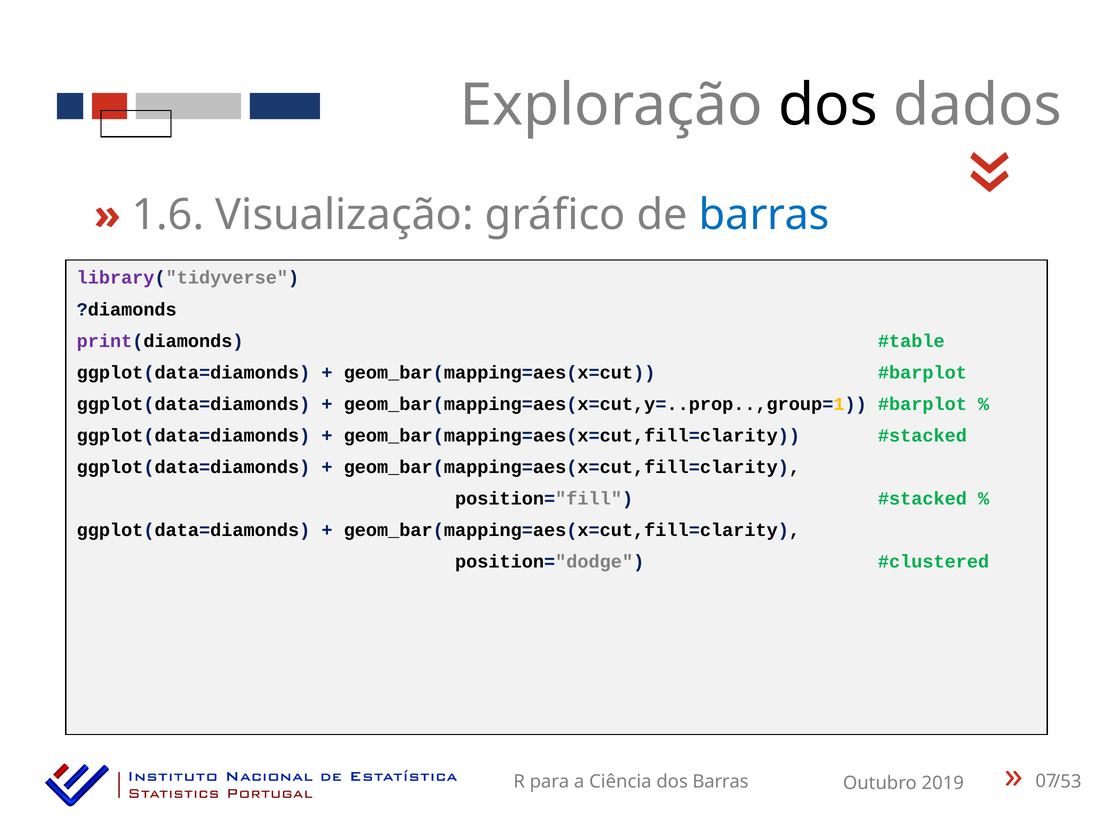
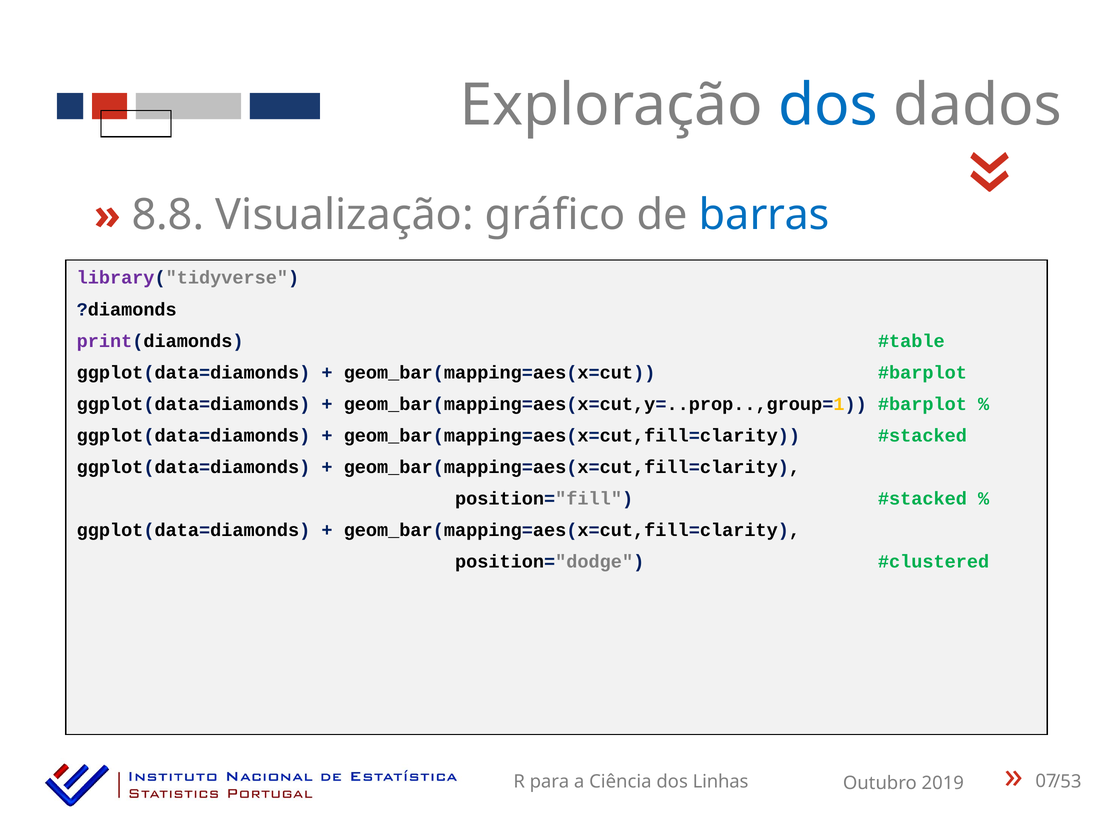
dos at (828, 105) colour: black -> blue
1.6: 1.6 -> 8.8
dos Barras: Barras -> Linhas
